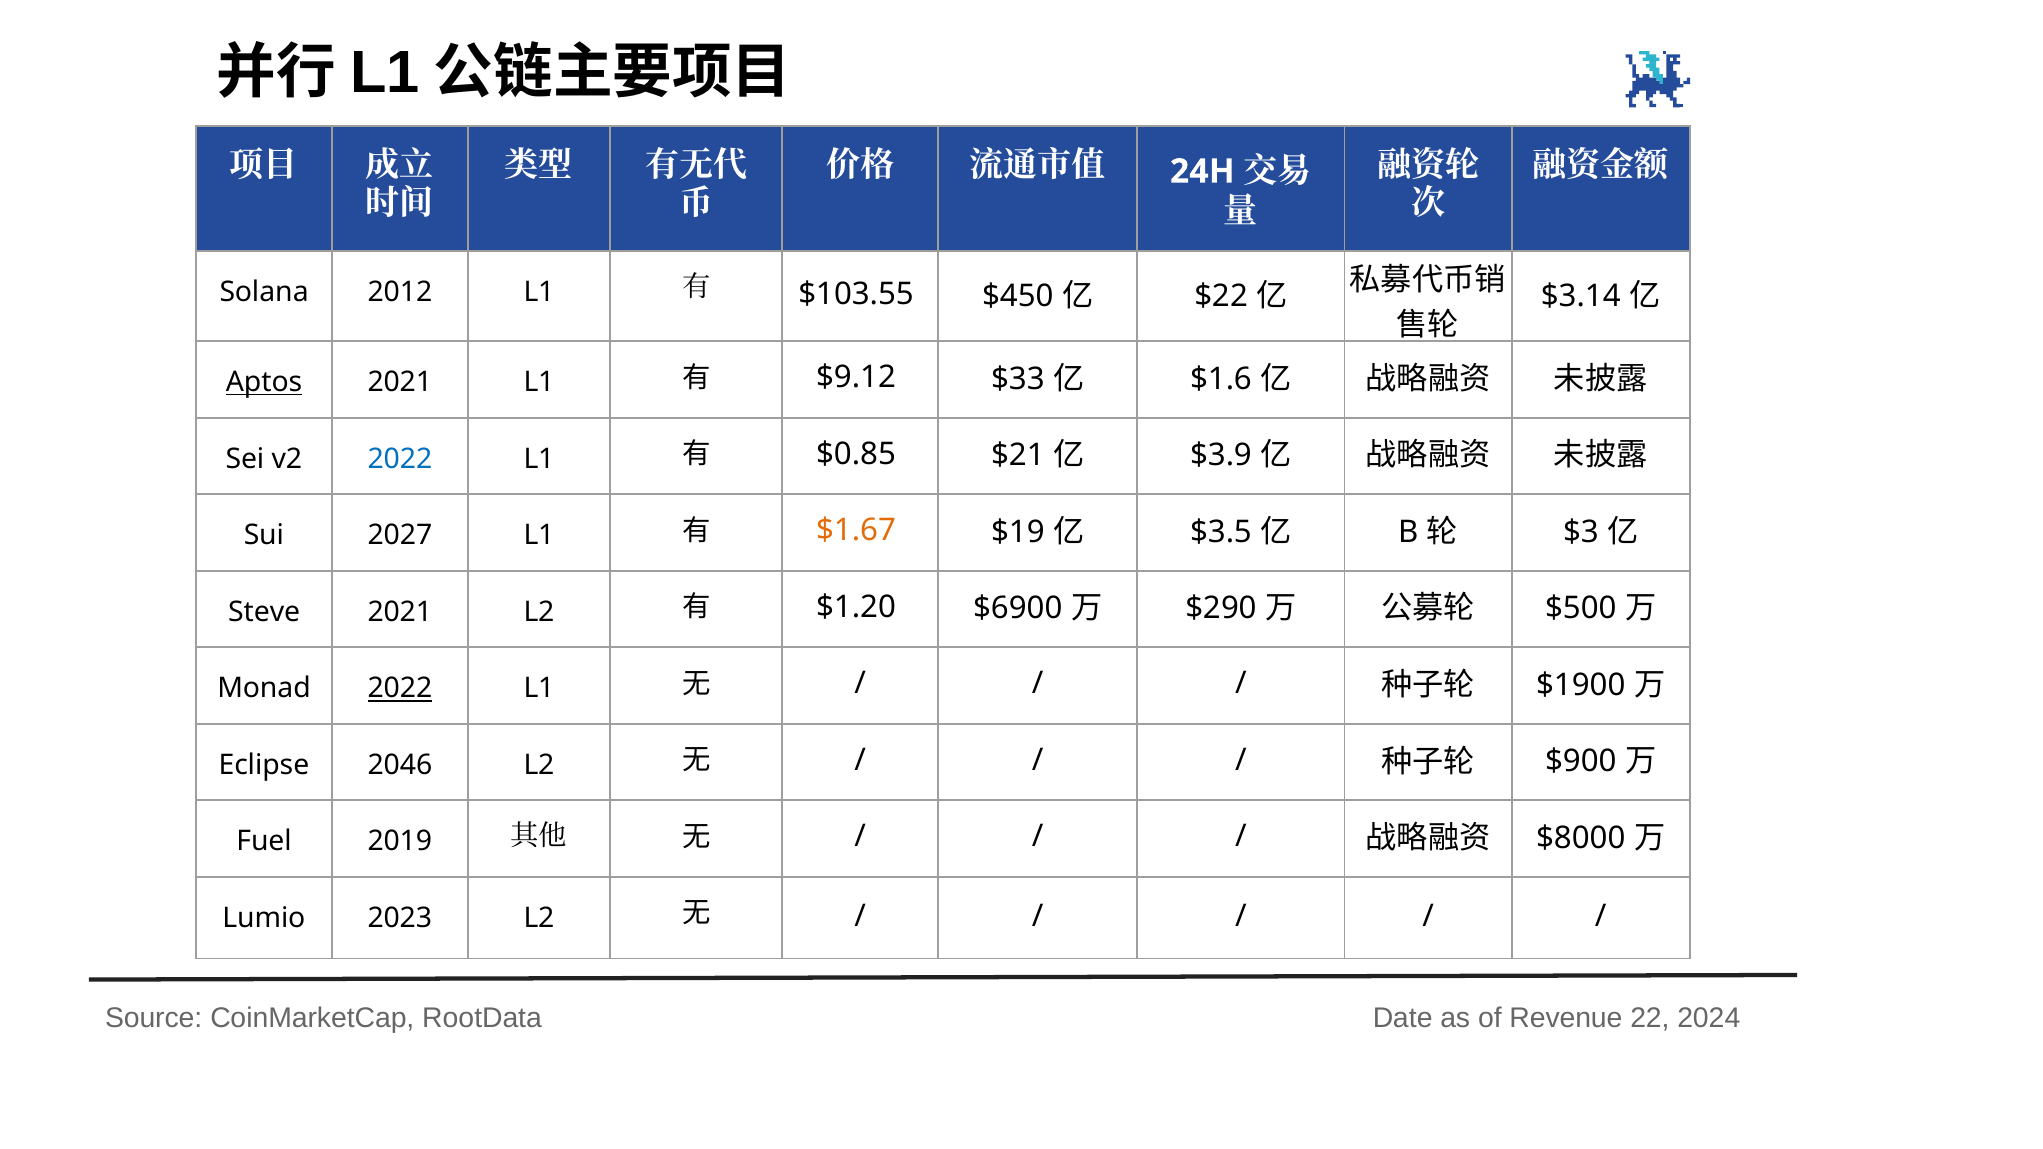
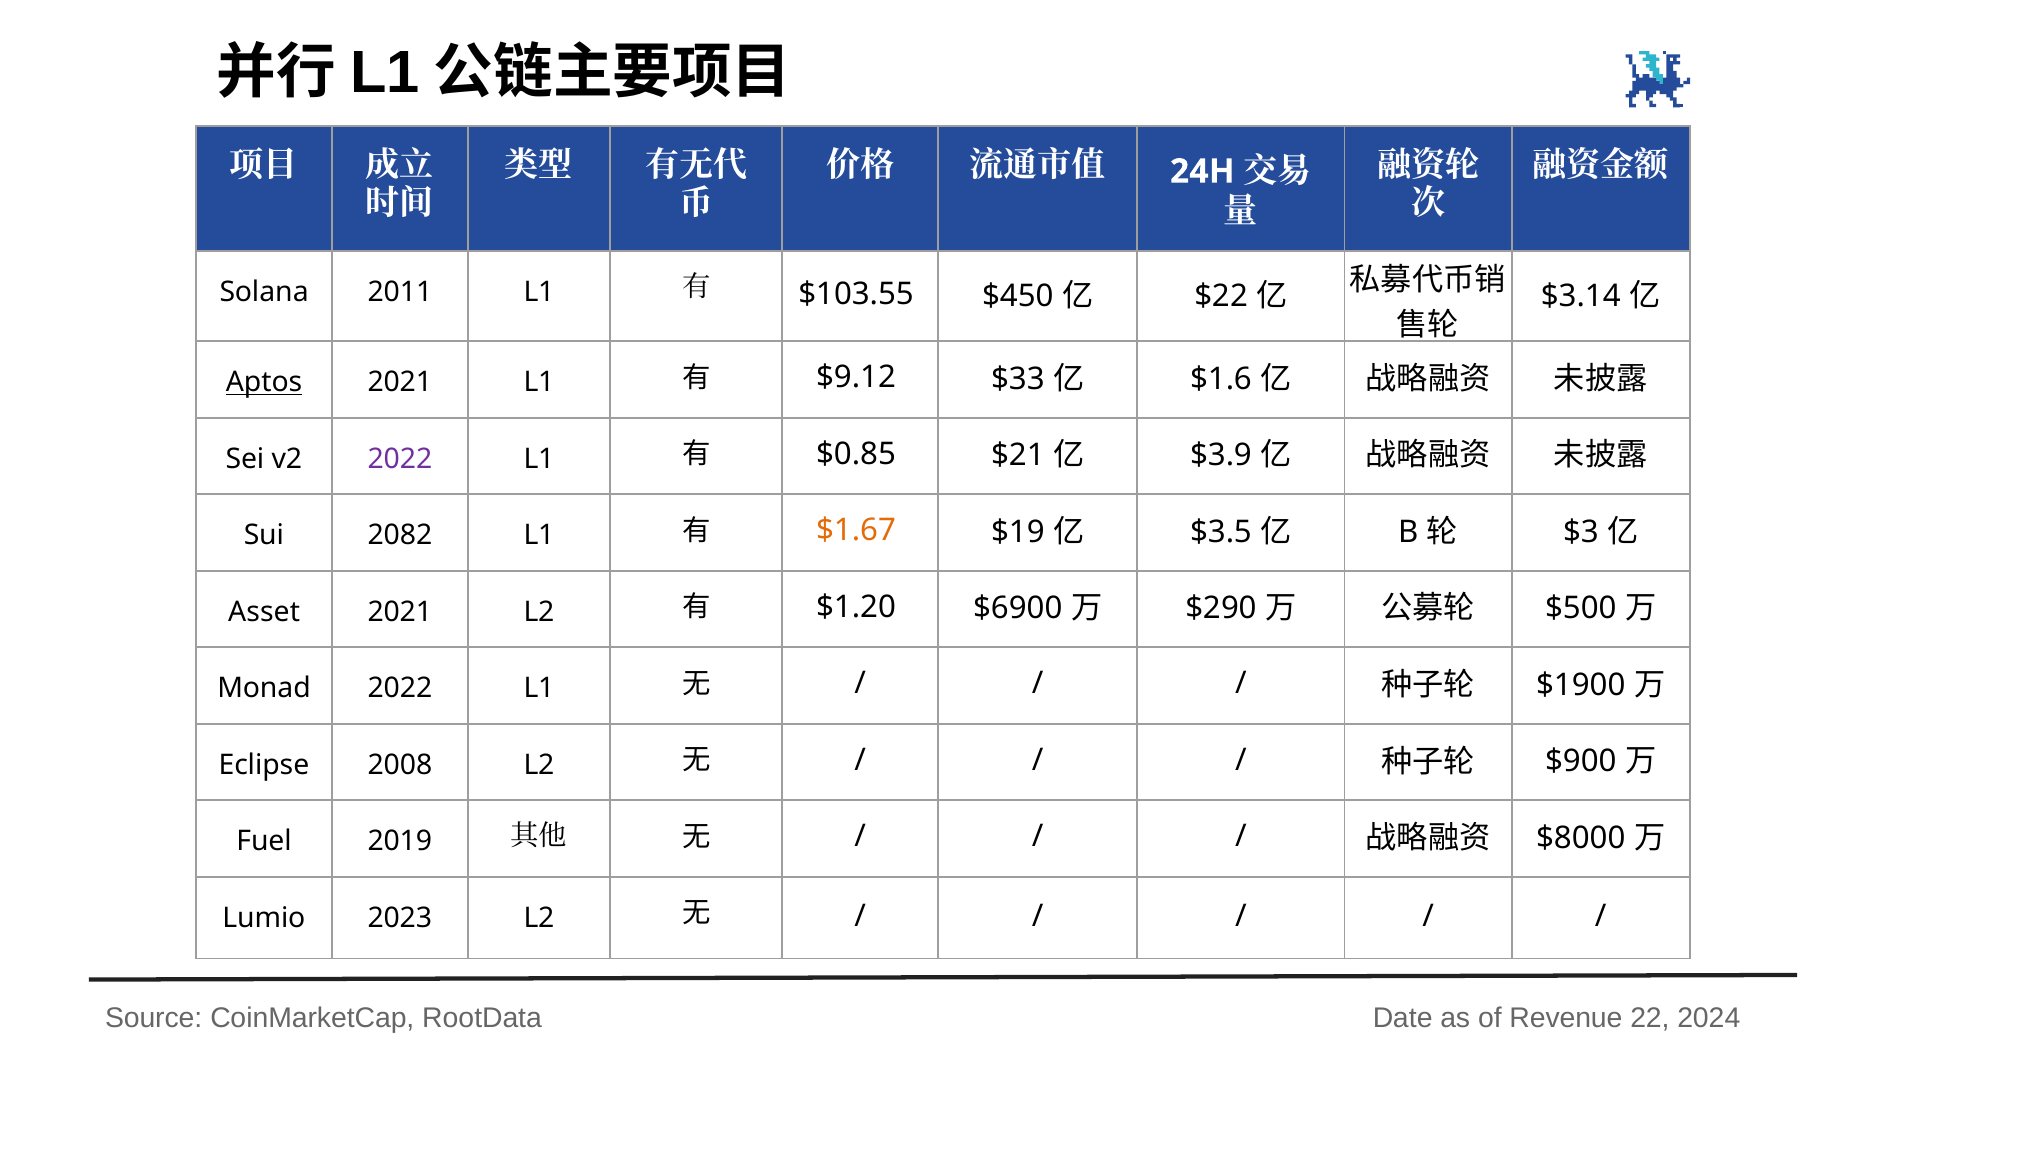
2012: 2012 -> 2011
2022 at (400, 459) colour: blue -> purple
2027: 2027 -> 2082
Steve: Steve -> Asset
2022 at (400, 689) underline: present -> none
2046: 2046 -> 2008
